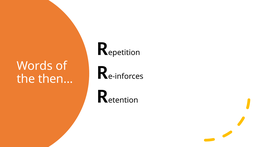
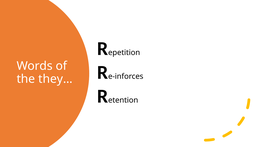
then…: then… -> they…
